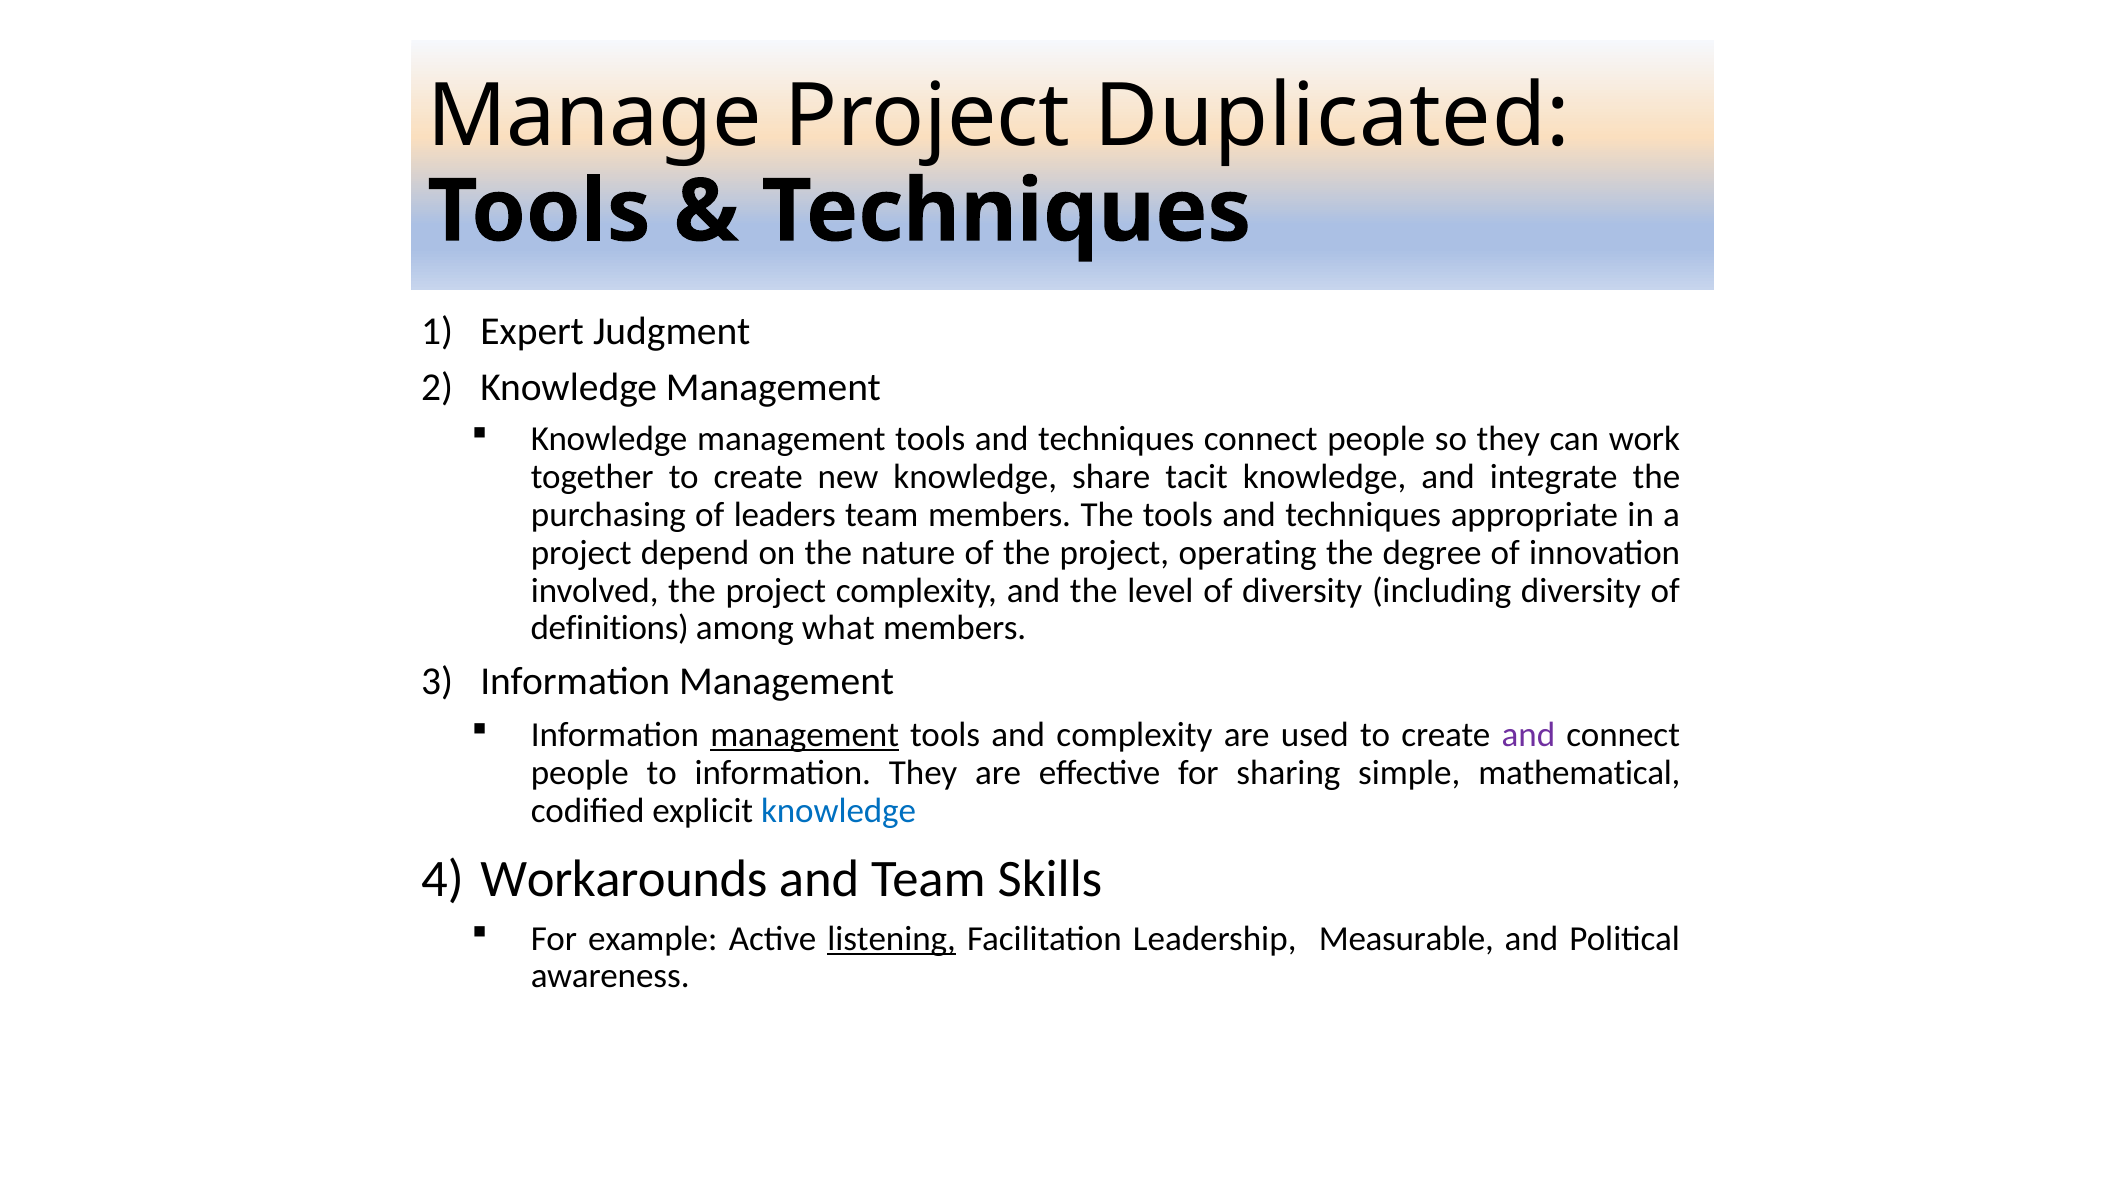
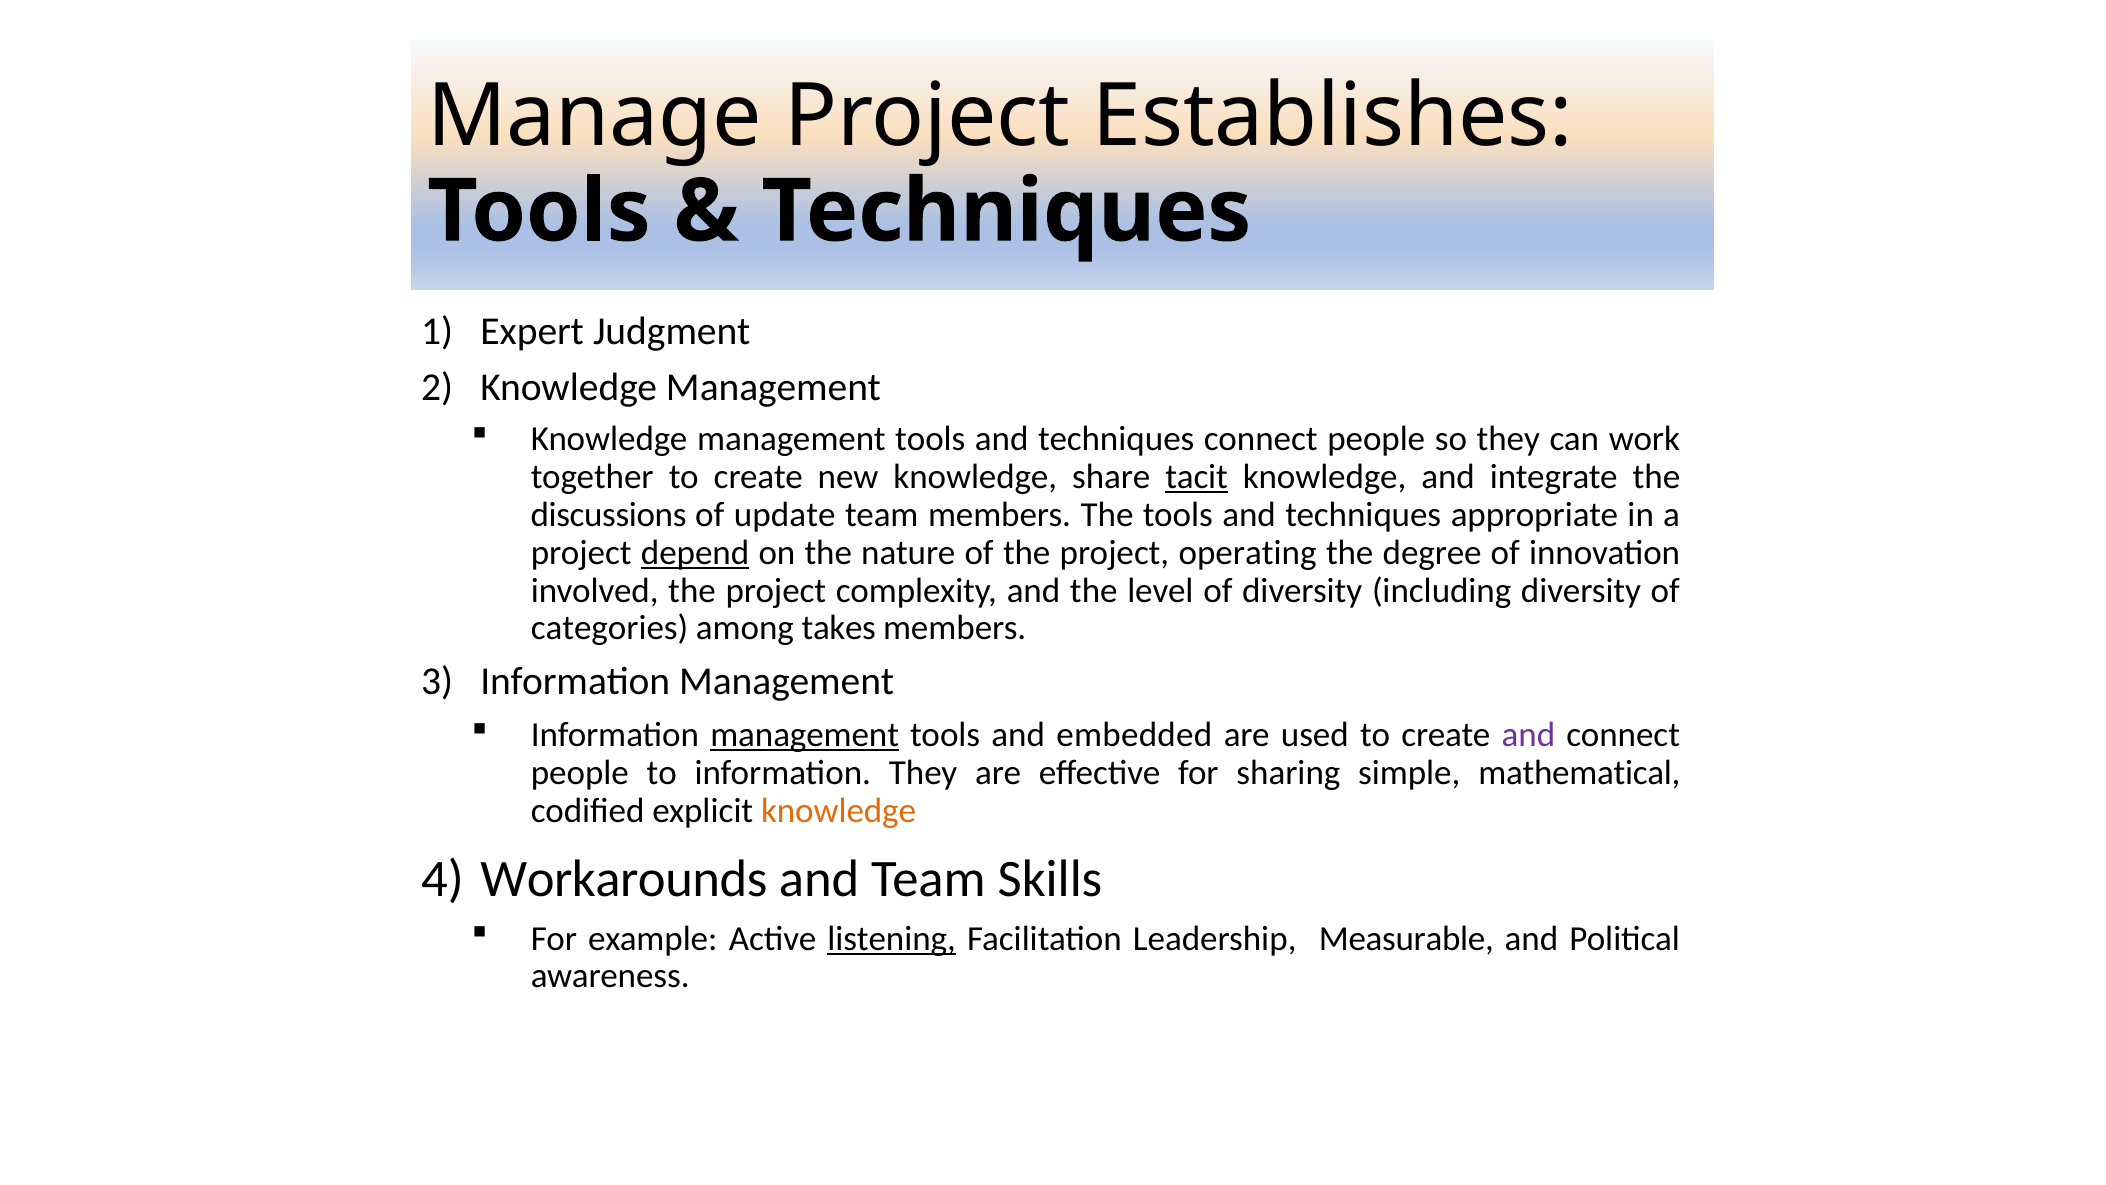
Duplicated: Duplicated -> Establishes
tacit underline: none -> present
purchasing: purchasing -> discussions
leaders: leaders -> update
depend underline: none -> present
definitions: definitions -> categories
what: what -> takes
and complexity: complexity -> embedded
knowledge at (839, 811) colour: blue -> orange
